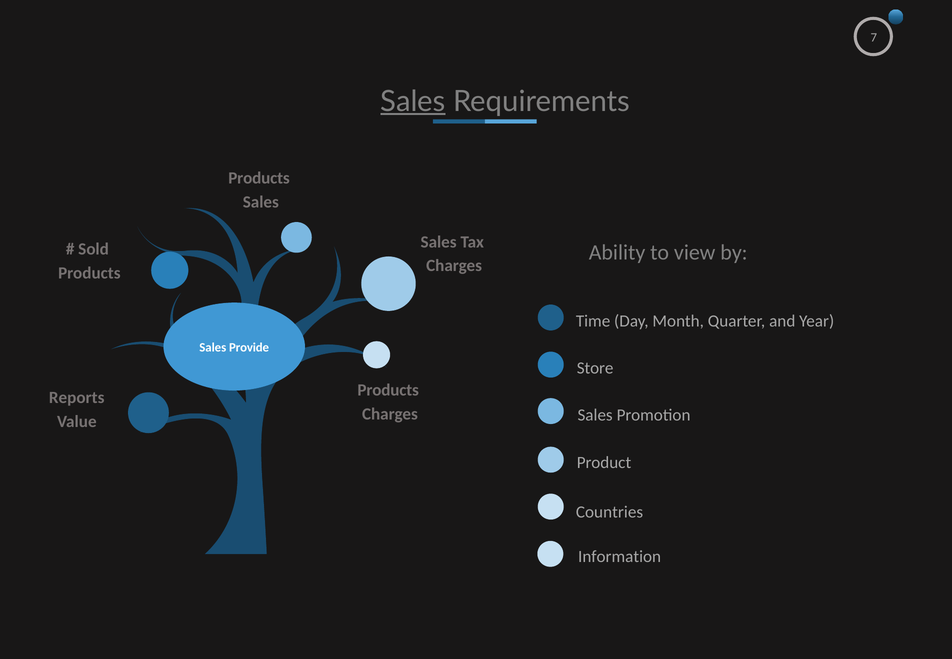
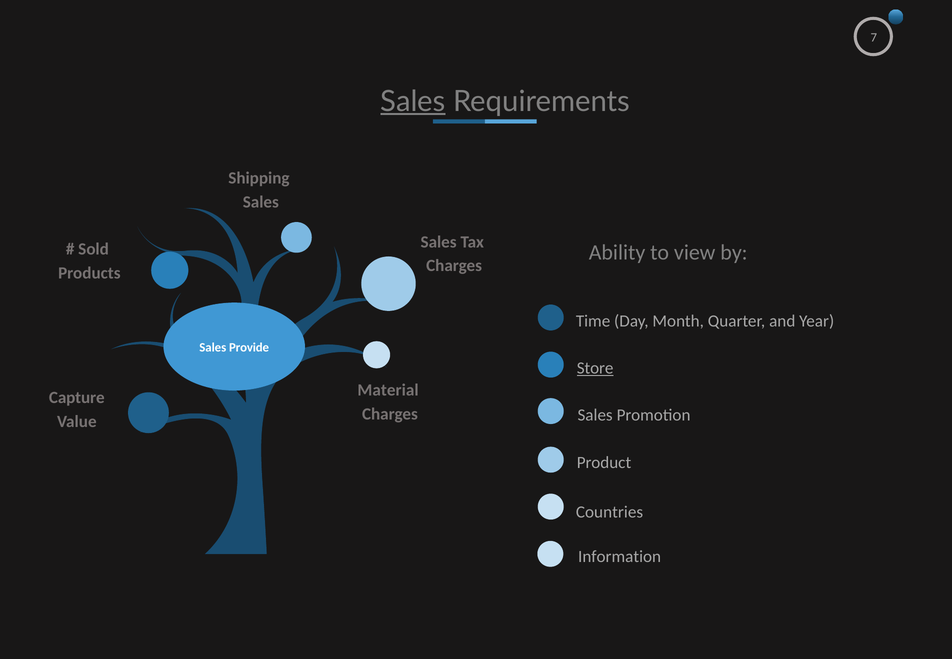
Products at (259, 178): Products -> Shipping
Store underline: none -> present
Products at (388, 390): Products -> Material
Reports: Reports -> Capture
